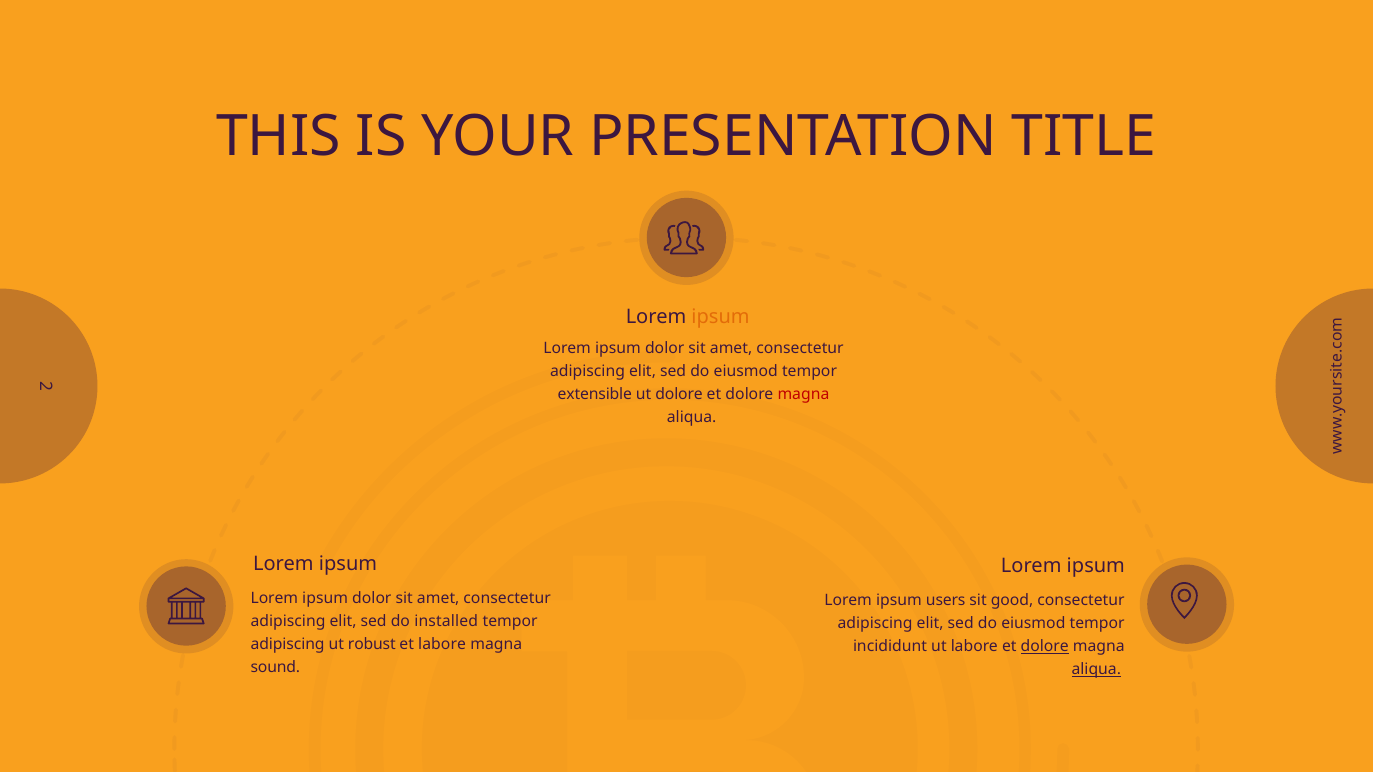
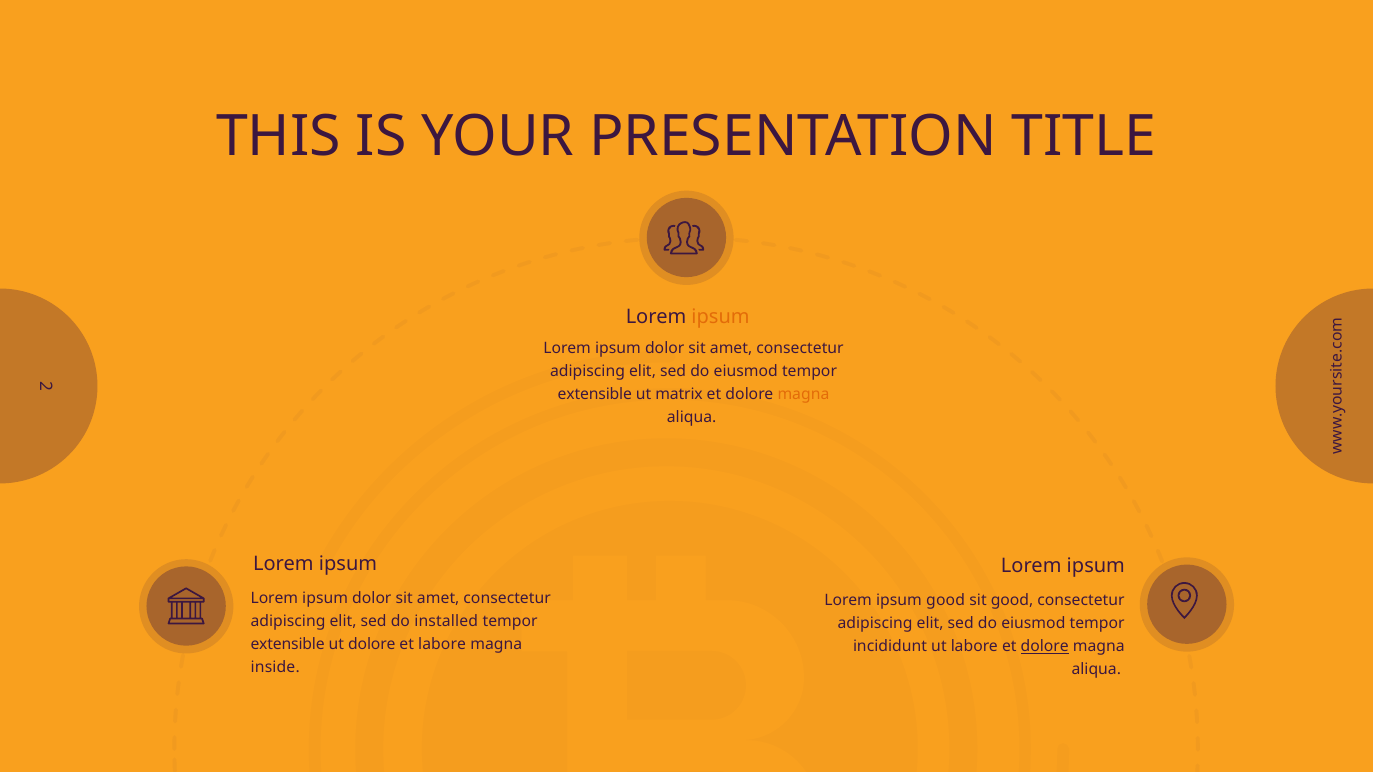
ut dolore: dolore -> matrix
magna at (803, 395) colour: red -> orange
ipsum users: users -> good
adipiscing at (288, 645): adipiscing -> extensible
ut robust: robust -> dolore
sound: sound -> inside
aliqua at (1096, 670) underline: present -> none
